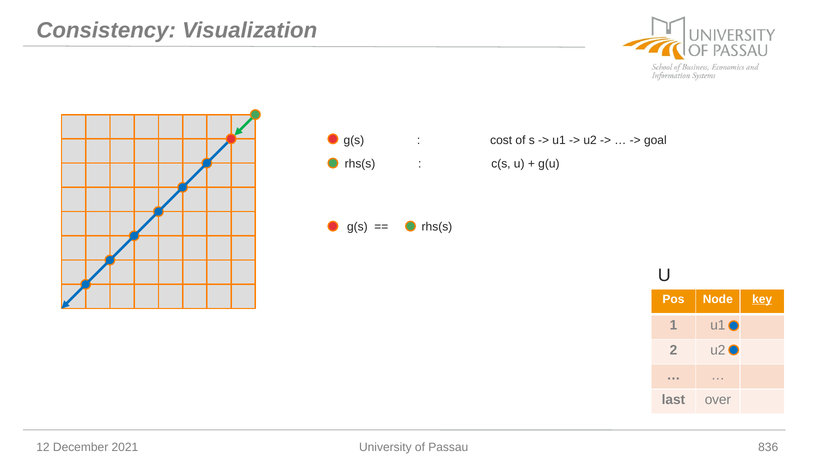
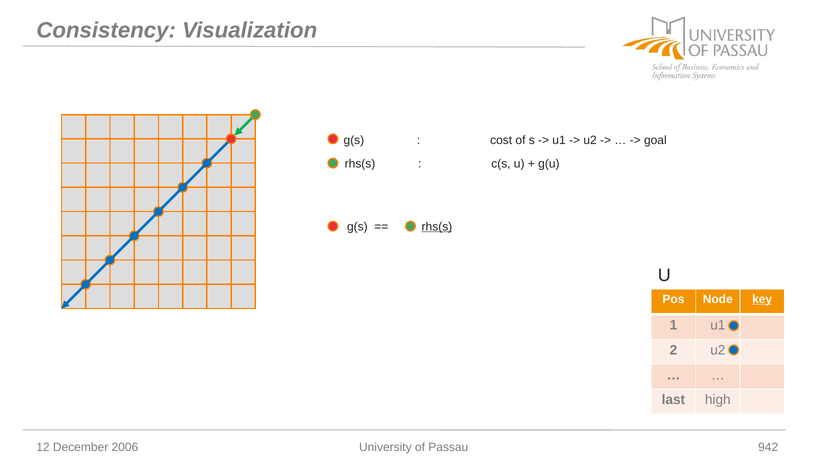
rhs(s at (437, 227) underline: none -> present
over: over -> high
2021: 2021 -> 2006
836: 836 -> 942
